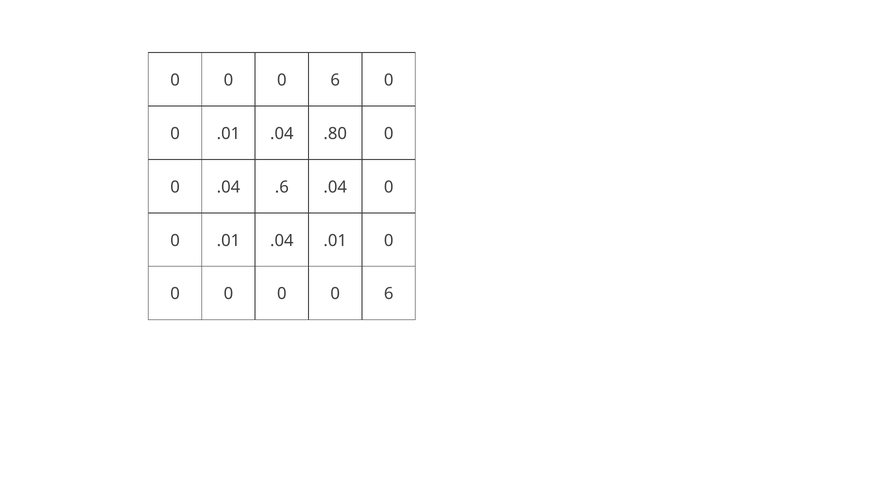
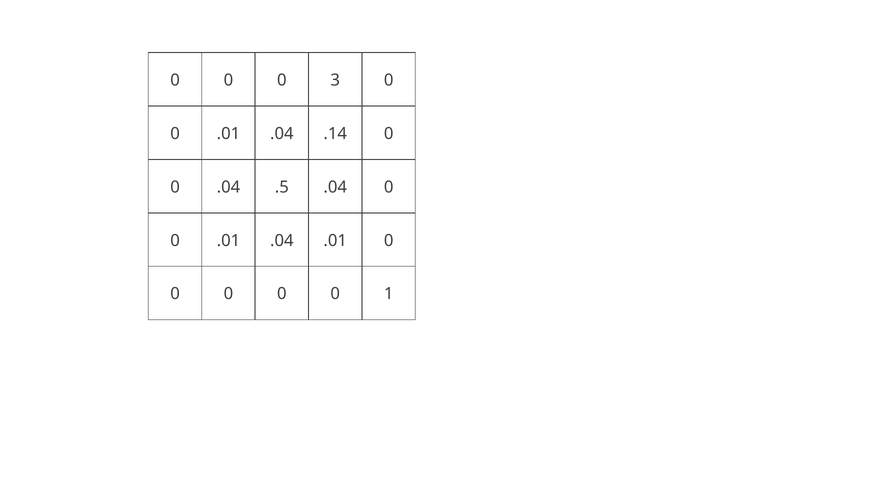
6 at (335, 80): 6 -> 3
.80: .80 -> .14
.6: .6 -> .5
6 at (389, 294): 6 -> 1
